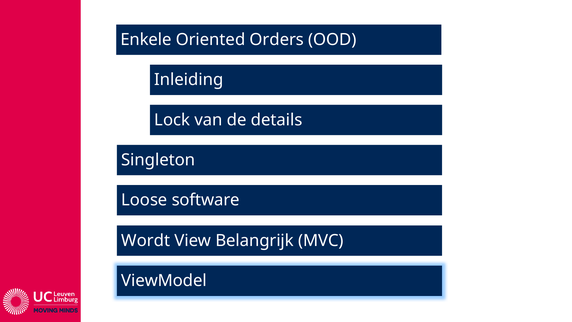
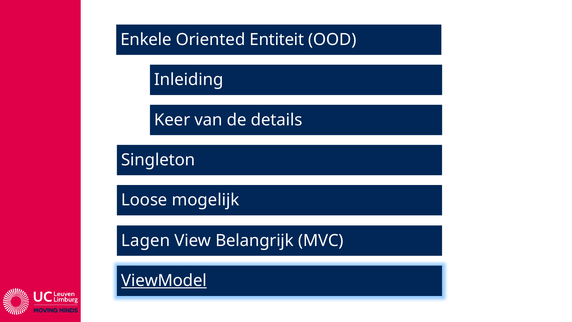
Orders: Orders -> Entiteit
Lock: Lock -> Keer
software: software -> mogelijk
Wordt: Wordt -> Lagen
ViewModel underline: none -> present
